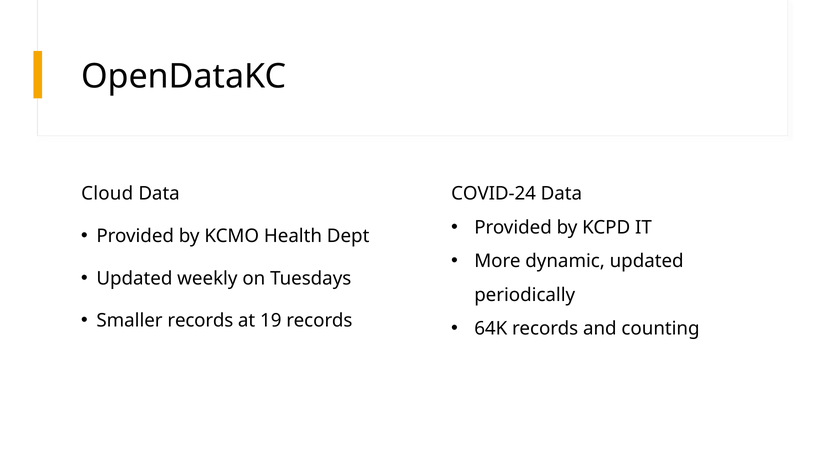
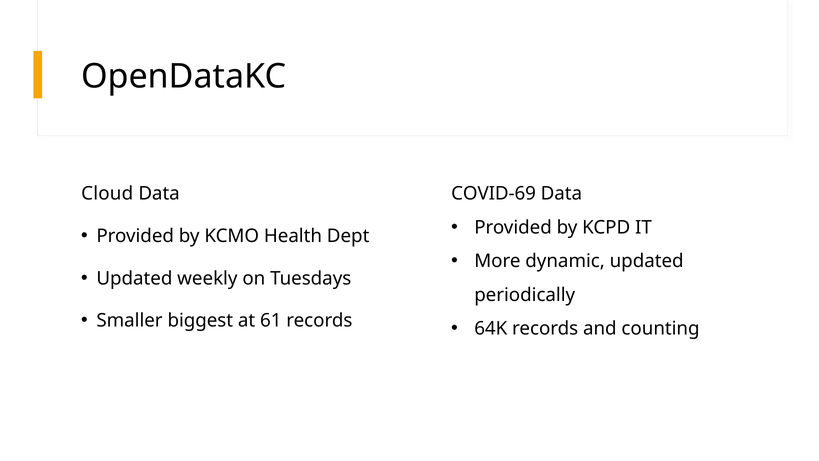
COVID-24: COVID-24 -> COVID-69
Smaller records: records -> biggest
19: 19 -> 61
